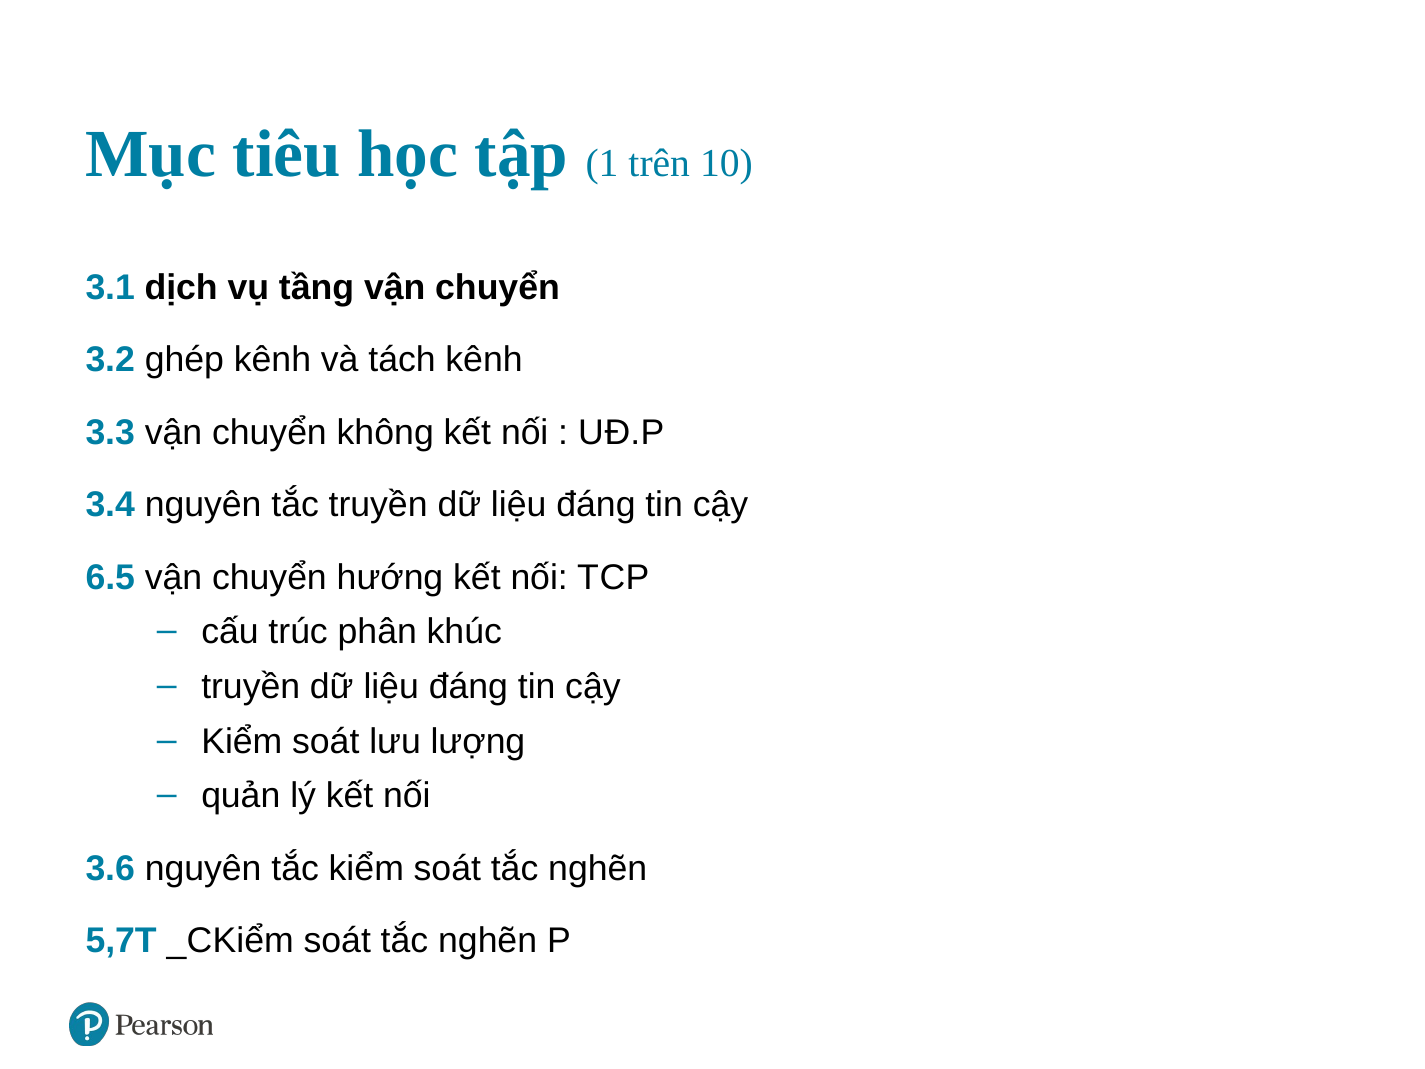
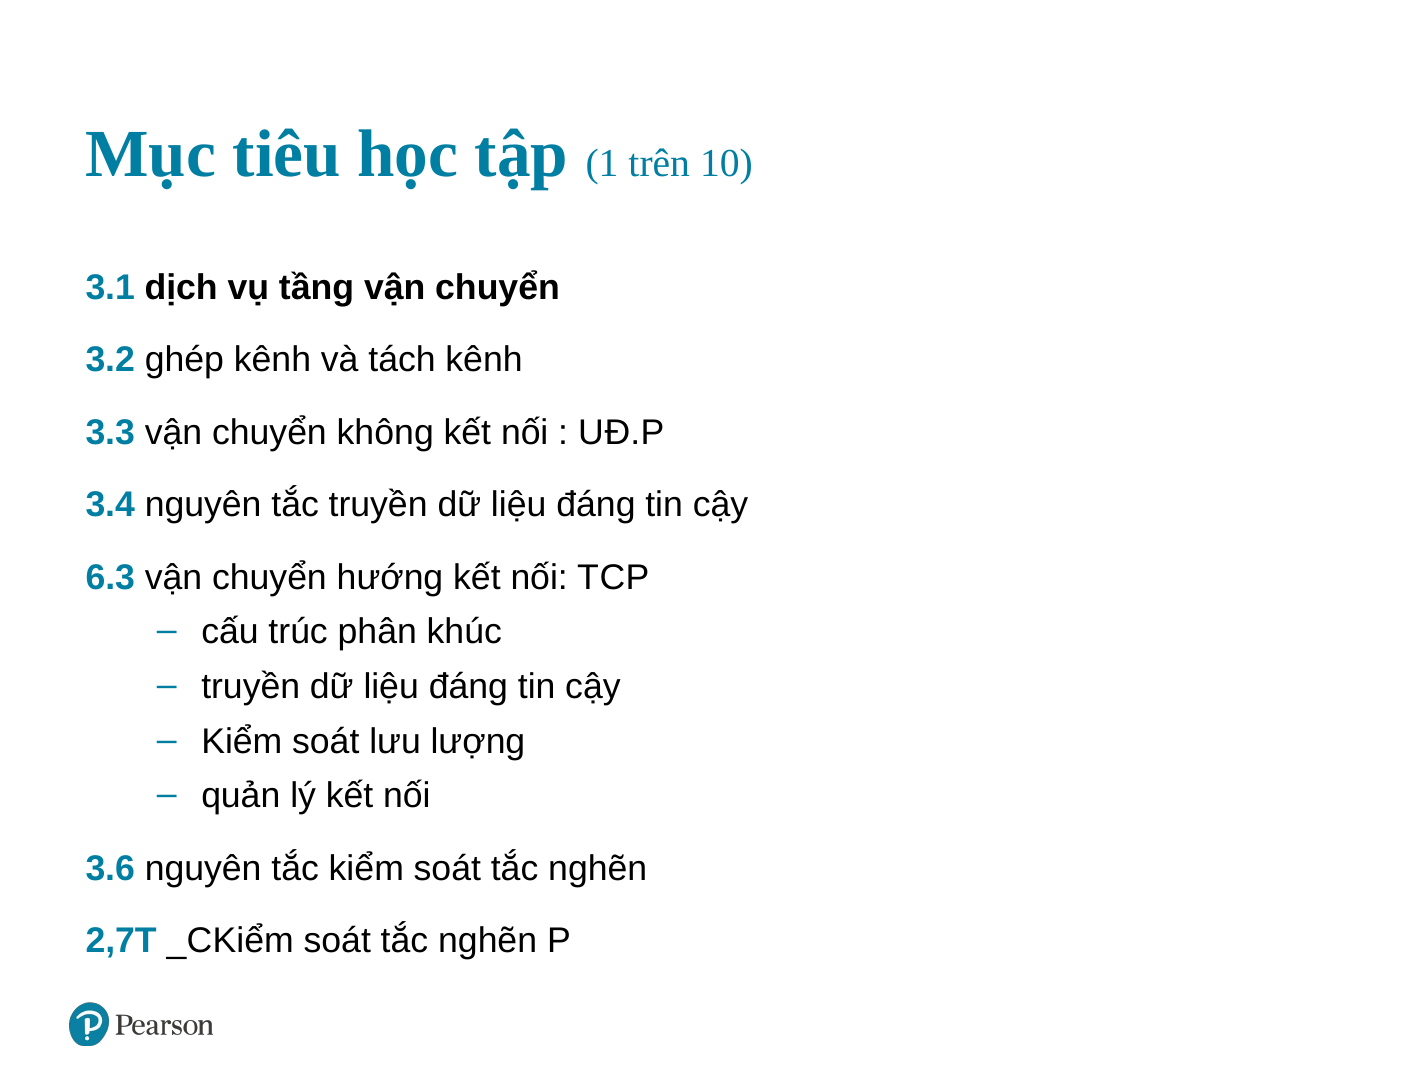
6.5: 6.5 -> 6.3
5,7T: 5,7T -> 2,7T
